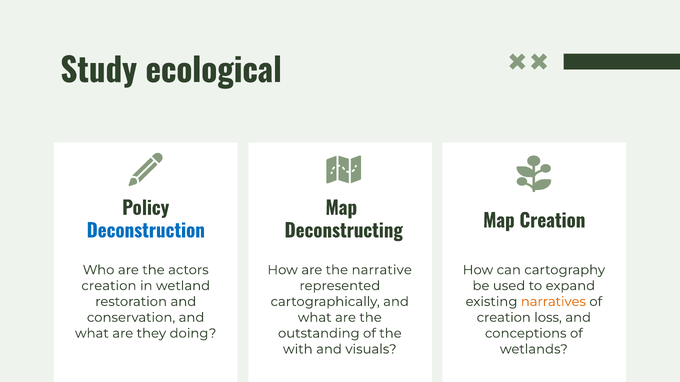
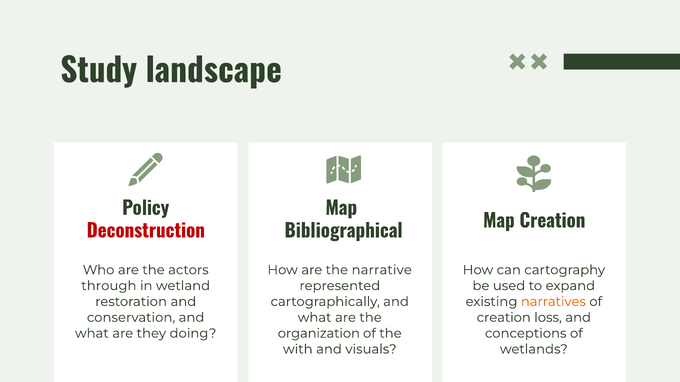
ecological: ecological -> landscape
Deconstruction colour: blue -> red
Deconstructing: Deconstructing -> Bibliographical
creation at (109, 286): creation -> through
outstanding: outstanding -> organization
